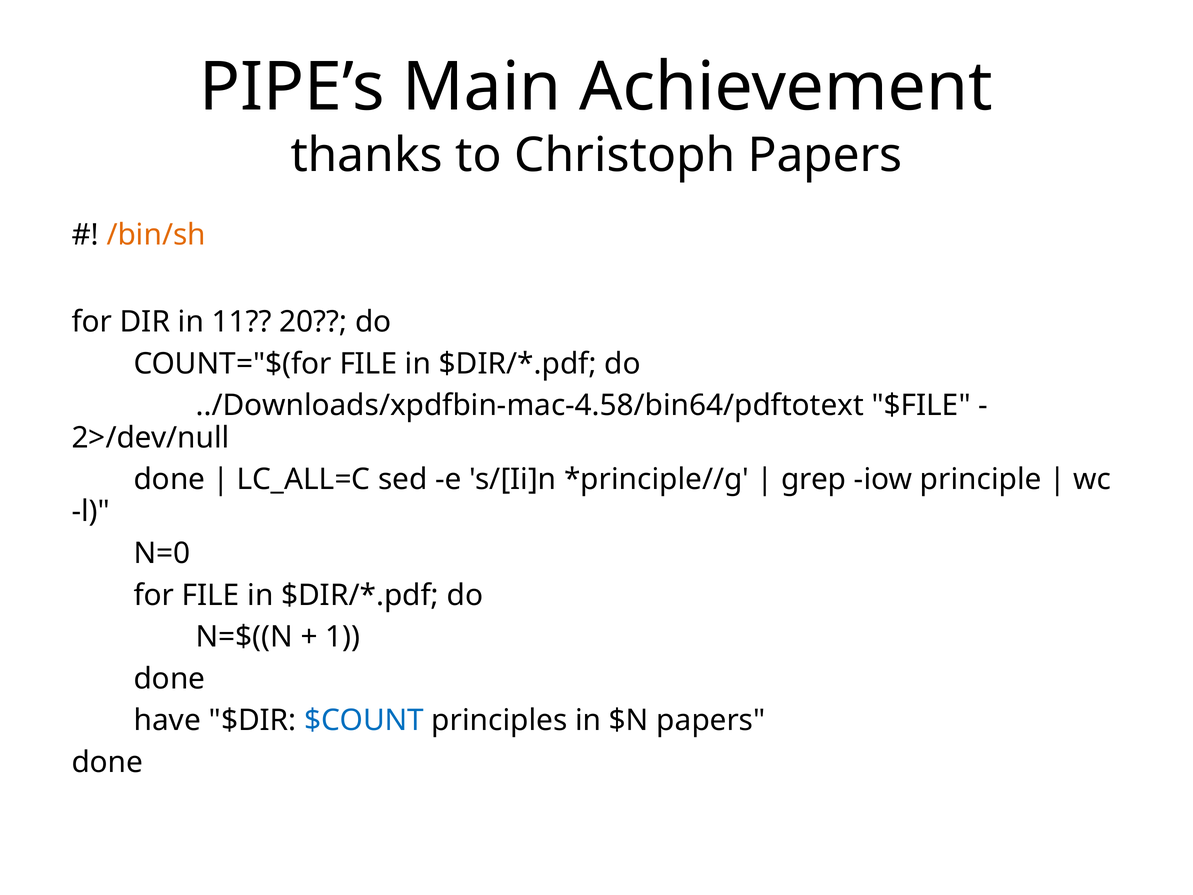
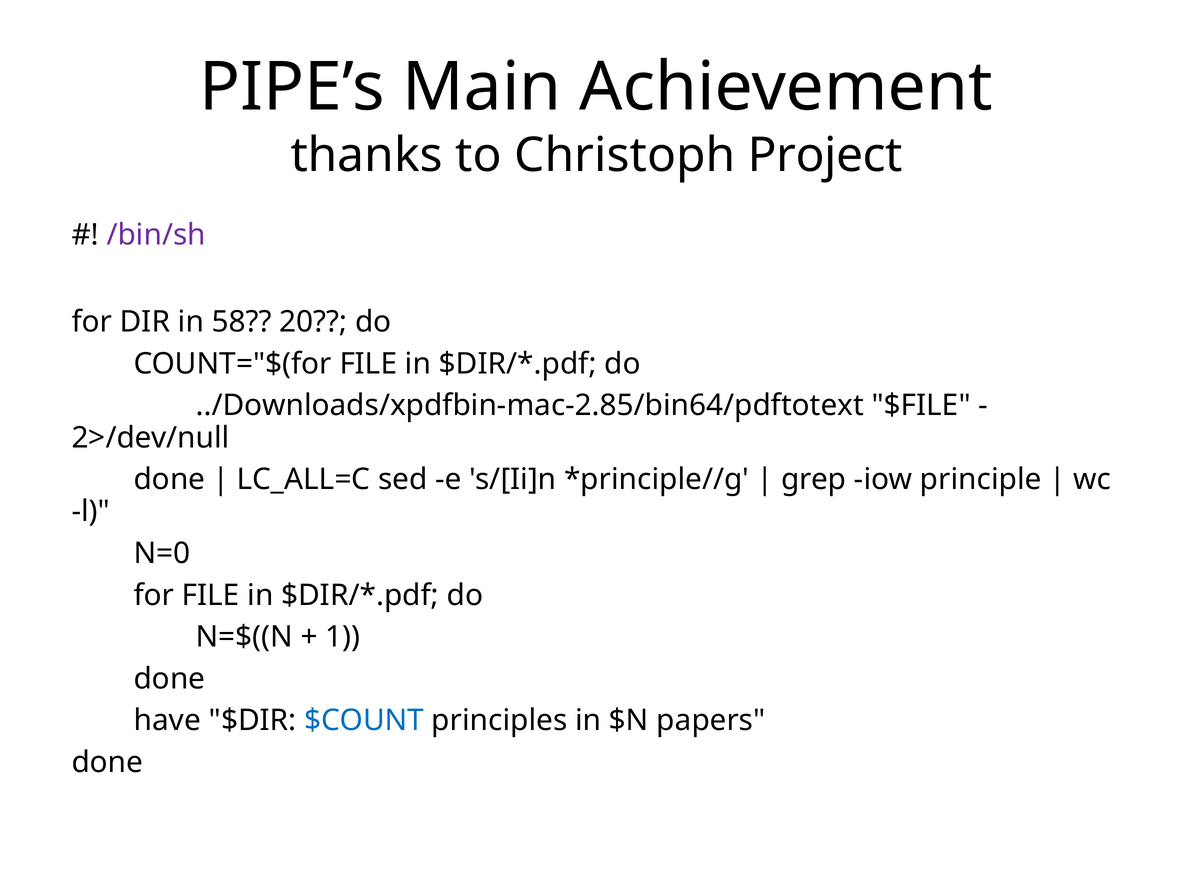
Christoph Papers: Papers -> Project
/bin/sh colour: orange -> purple
11: 11 -> 58
../Downloads/xpdfbin-mac-4.58/bin64/pdftotext: ../Downloads/xpdfbin-mac-4.58/bin64/pdftotext -> ../Downloads/xpdfbin-mac-2.85/bin64/pdftotext
